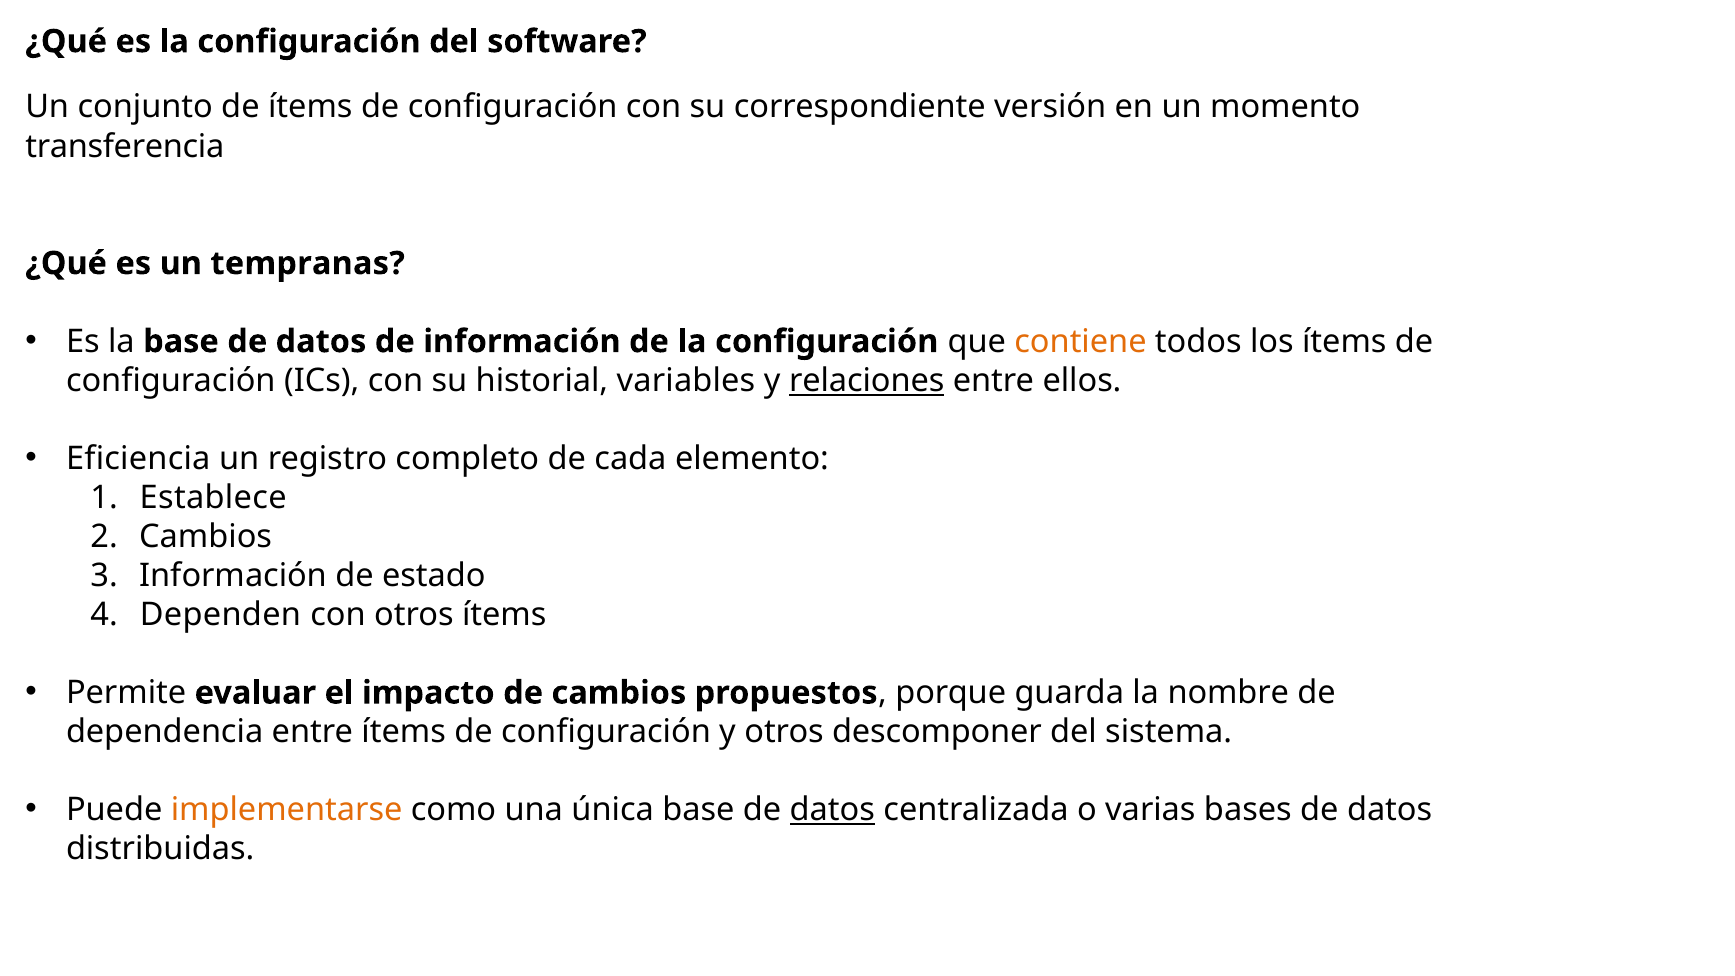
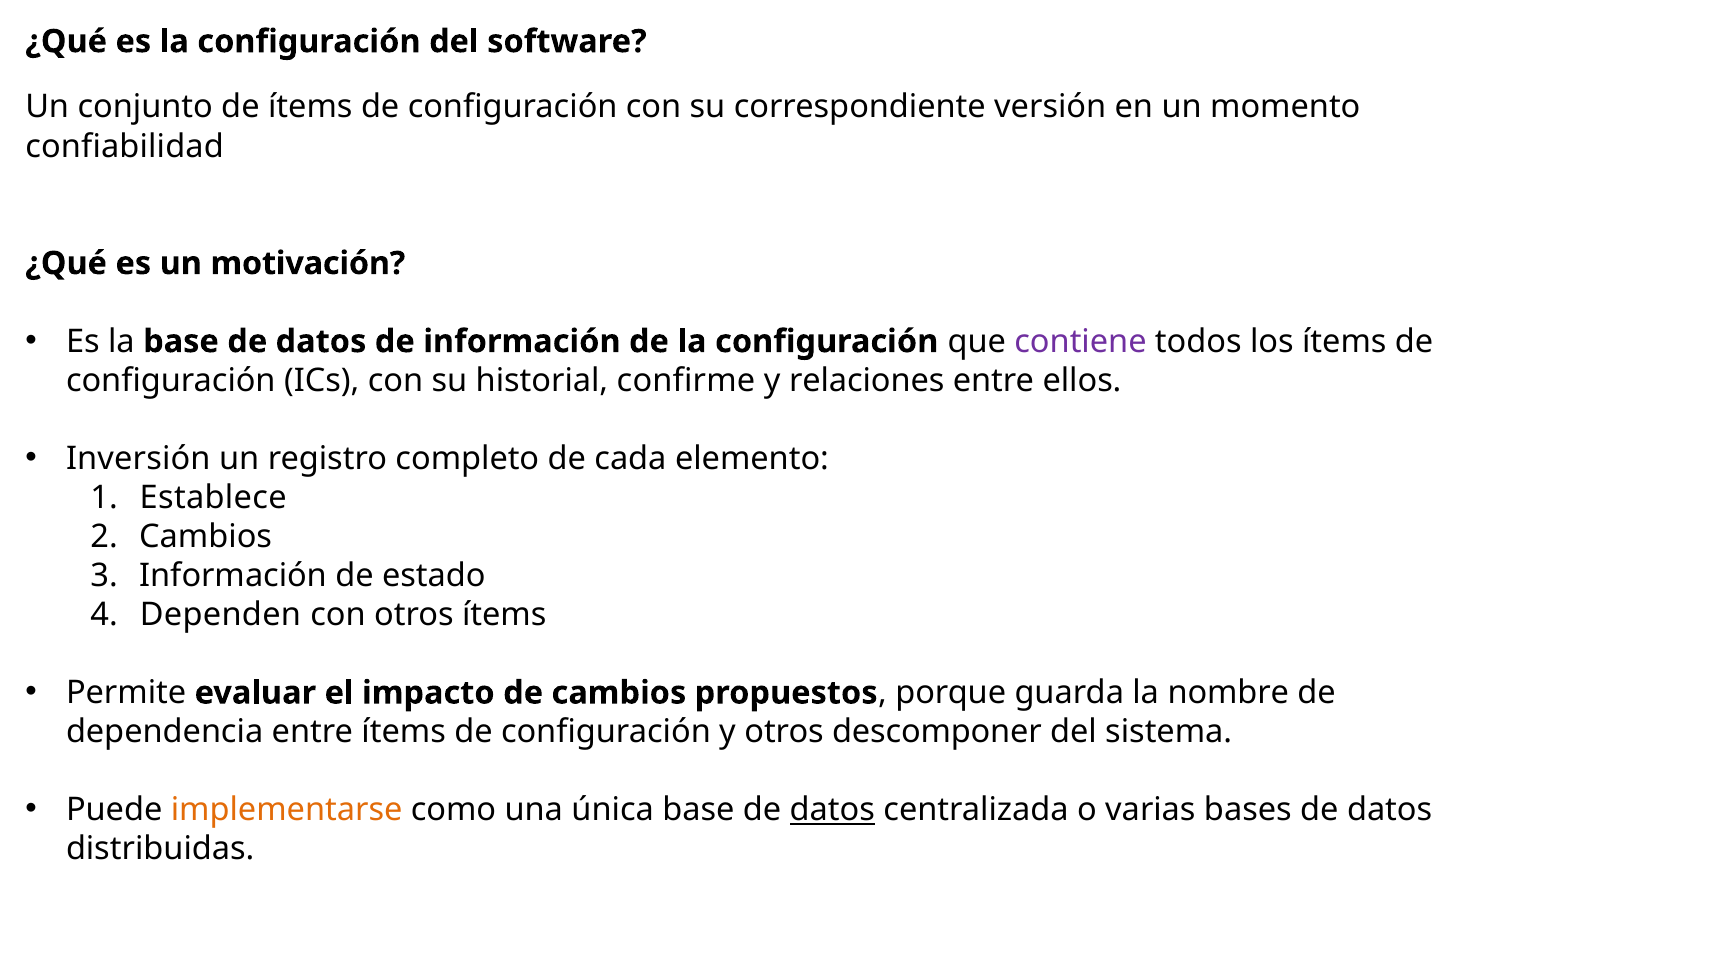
transferencia: transferencia -> confiabilidad
tempranas: tempranas -> motivación
contiene colour: orange -> purple
variables: variables -> confirme
relaciones underline: present -> none
Eficiencia: Eficiencia -> Inversión
